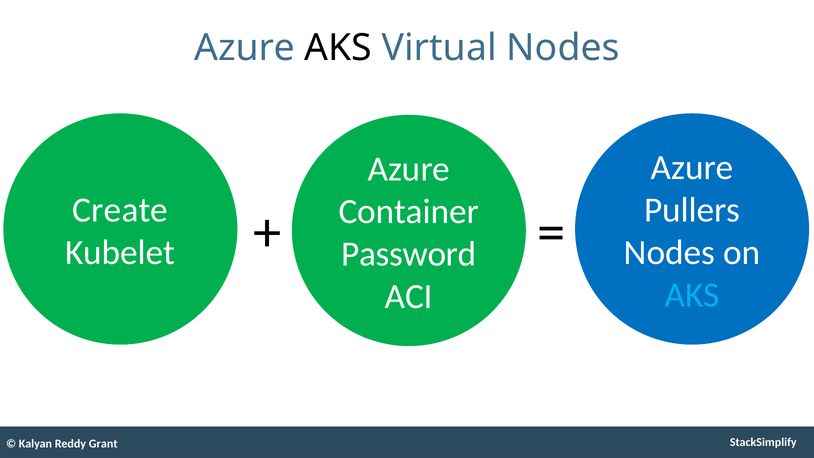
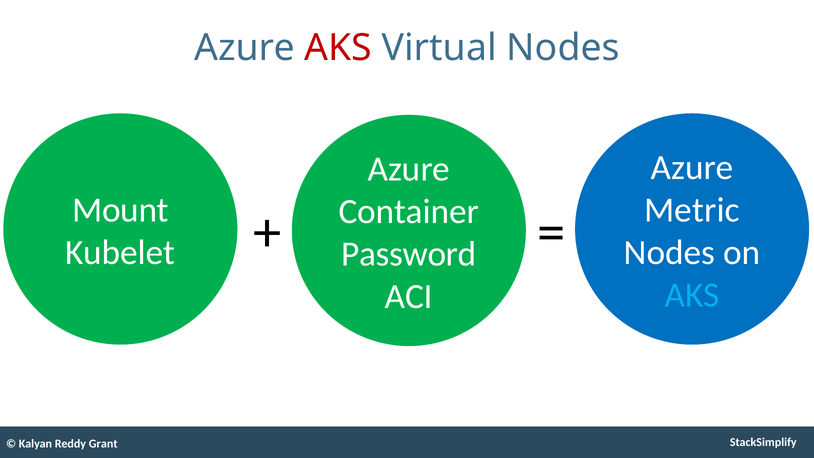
AKS at (338, 48) colour: black -> red
Create: Create -> Mount
Pullers: Pullers -> Metric
